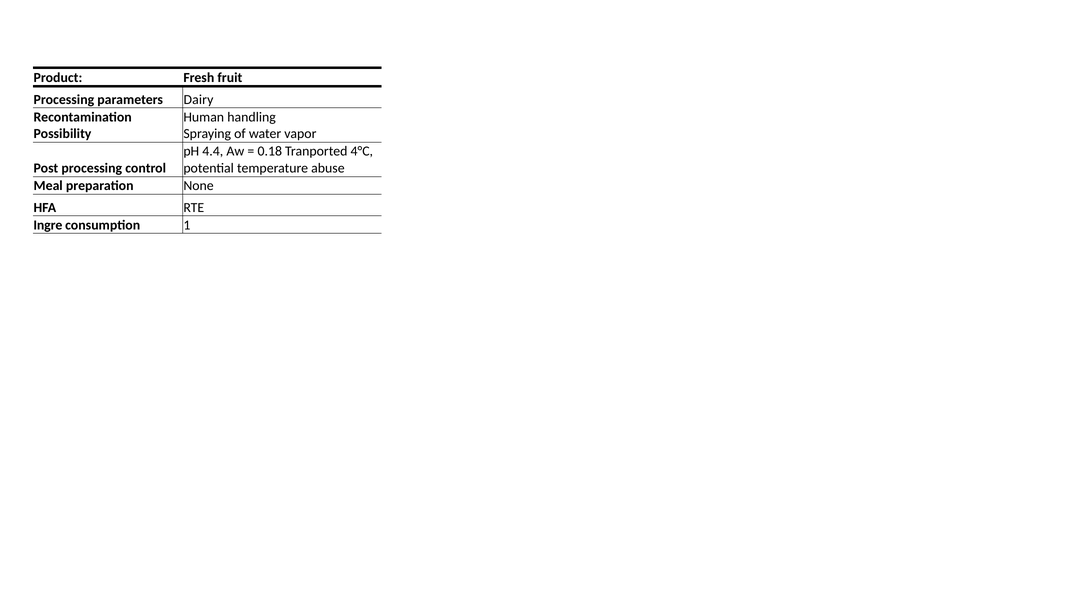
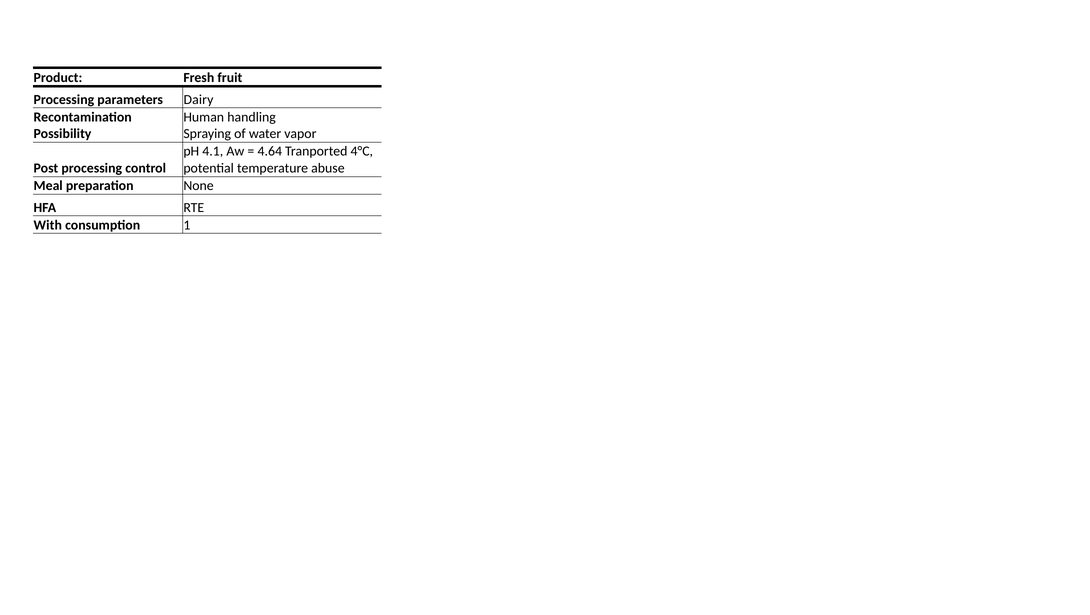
4.4: 4.4 -> 4.1
0.18: 0.18 -> 4.64
Ingre: Ingre -> With
